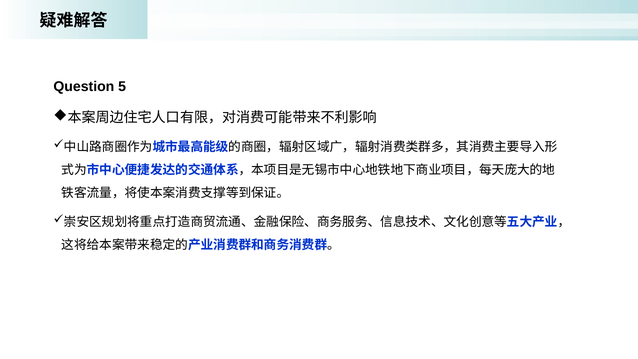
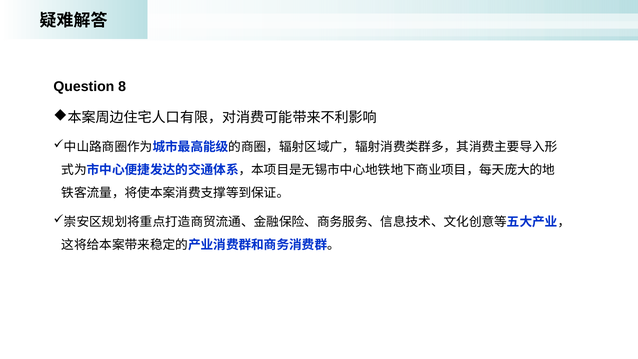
5: 5 -> 8
